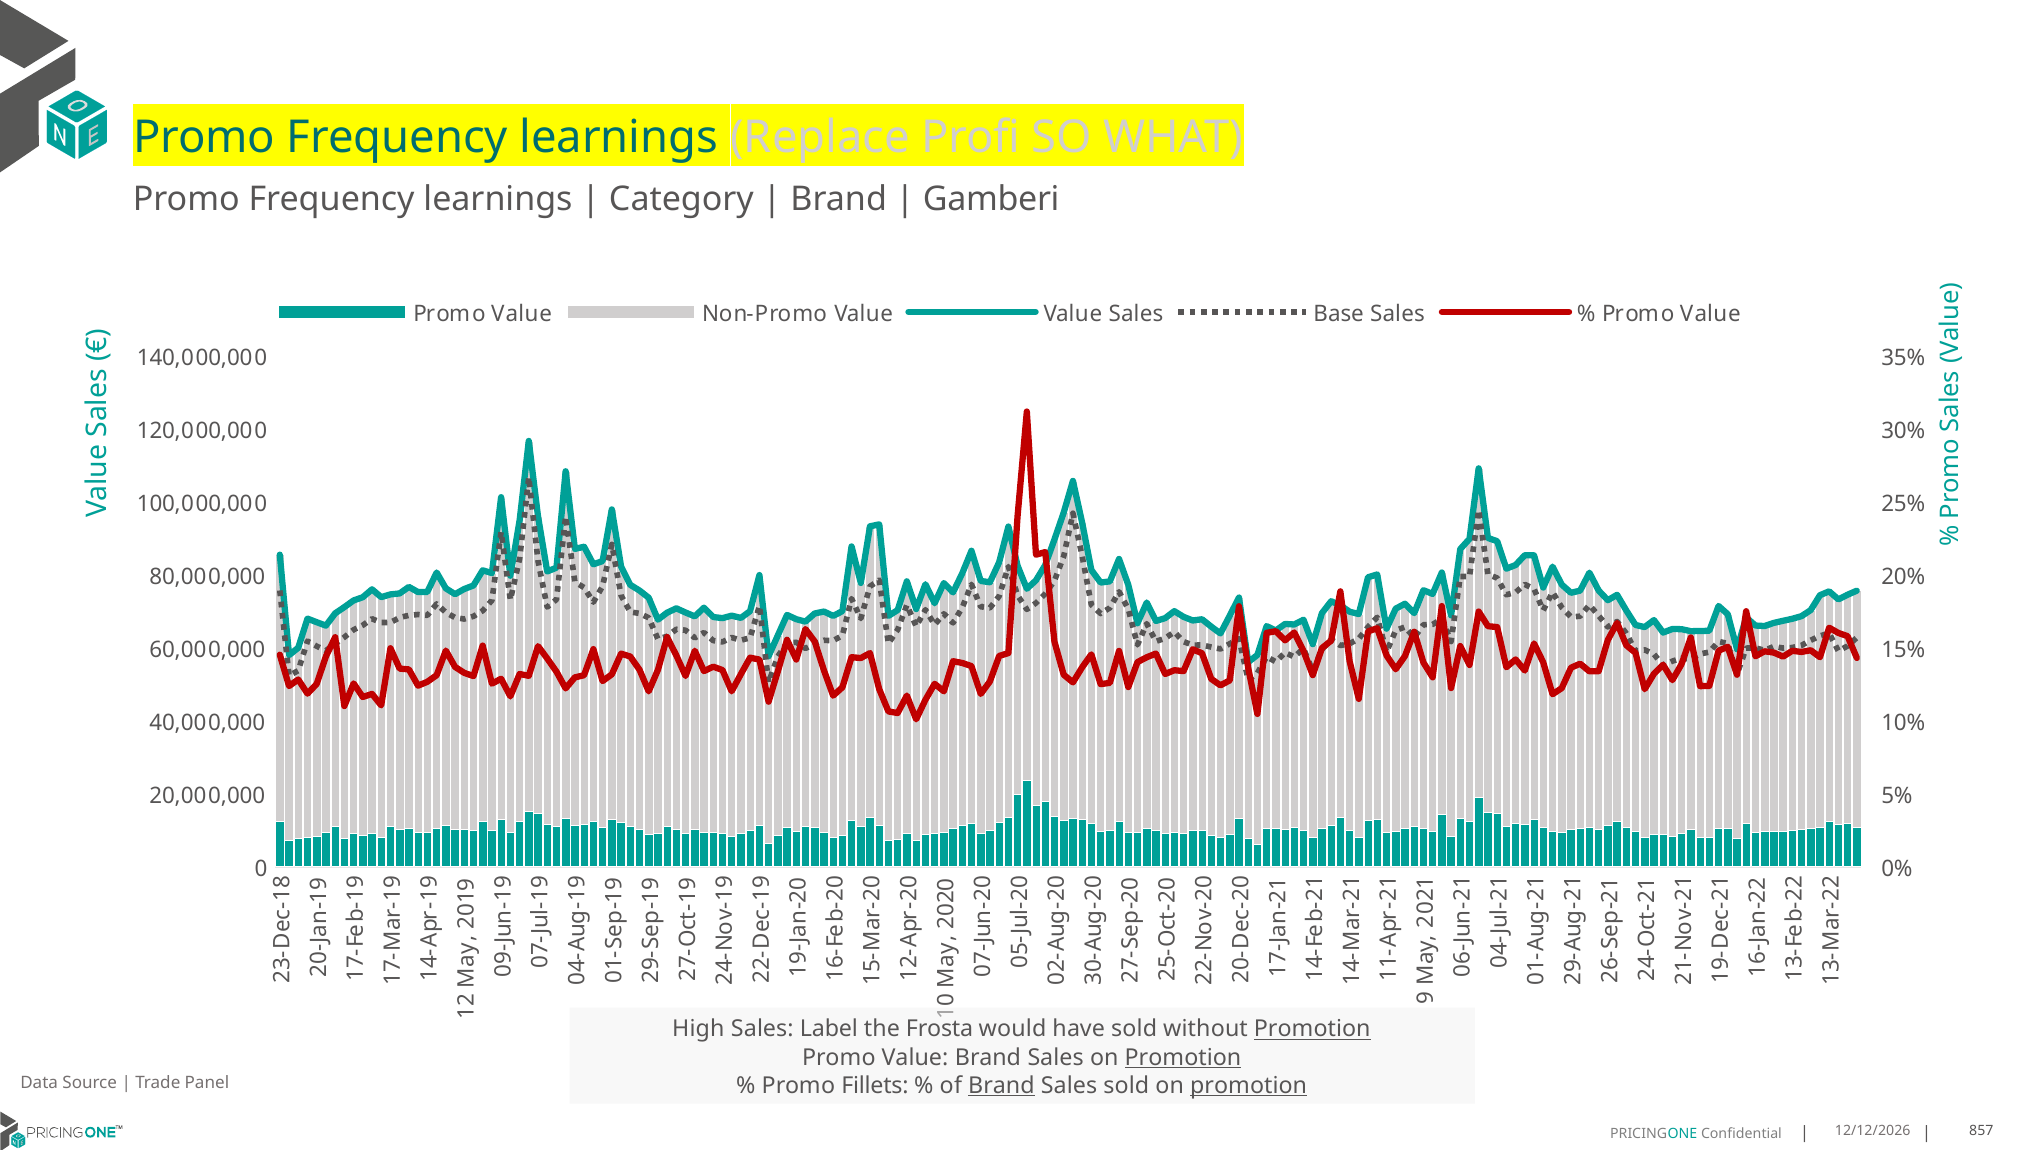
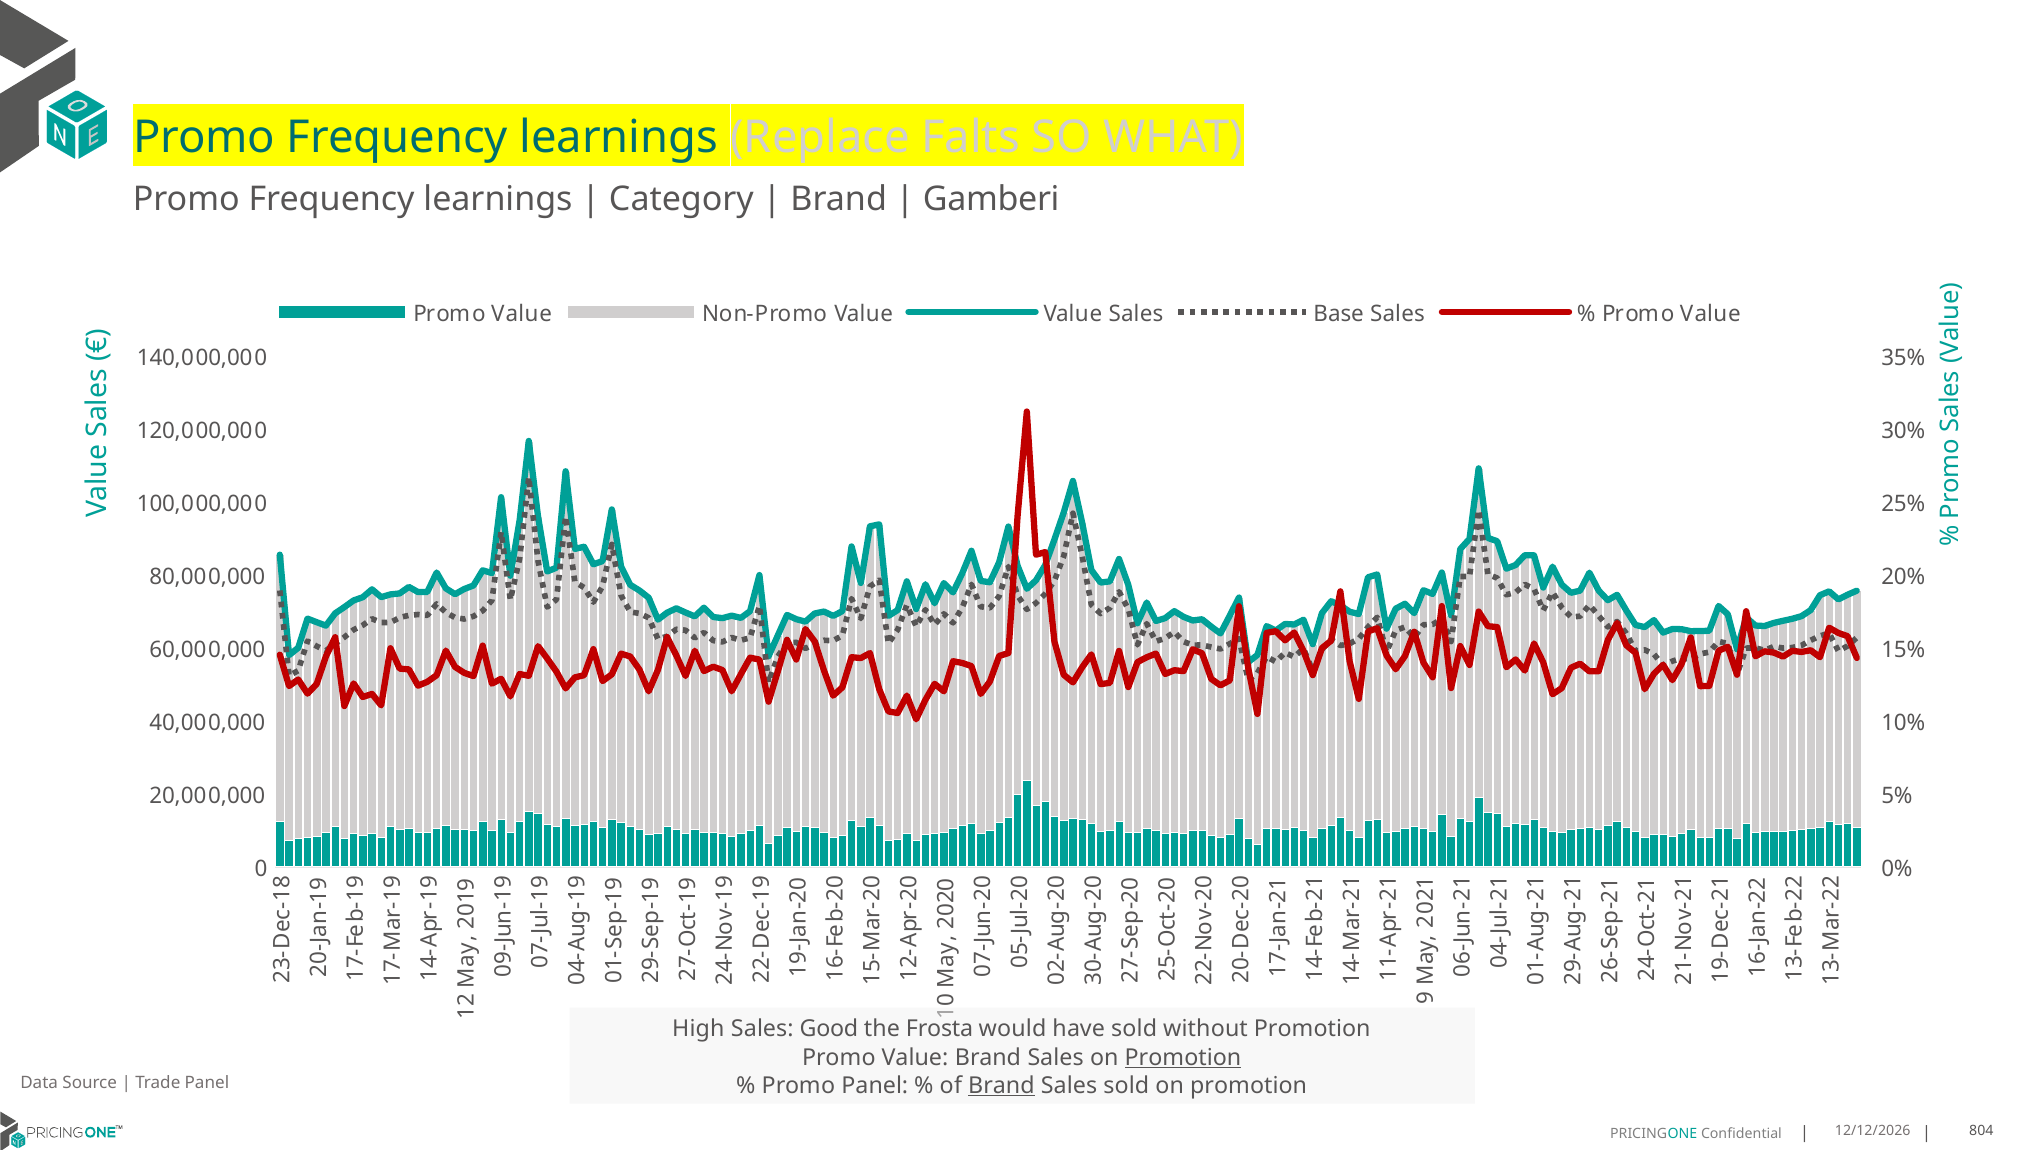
Profi: Profi -> Falts
Label: Label -> Good
Promotion at (1312, 1029) underline: present -> none
Promo Fillets: Fillets -> Panel
promotion at (1249, 1085) underline: present -> none
857: 857 -> 804
